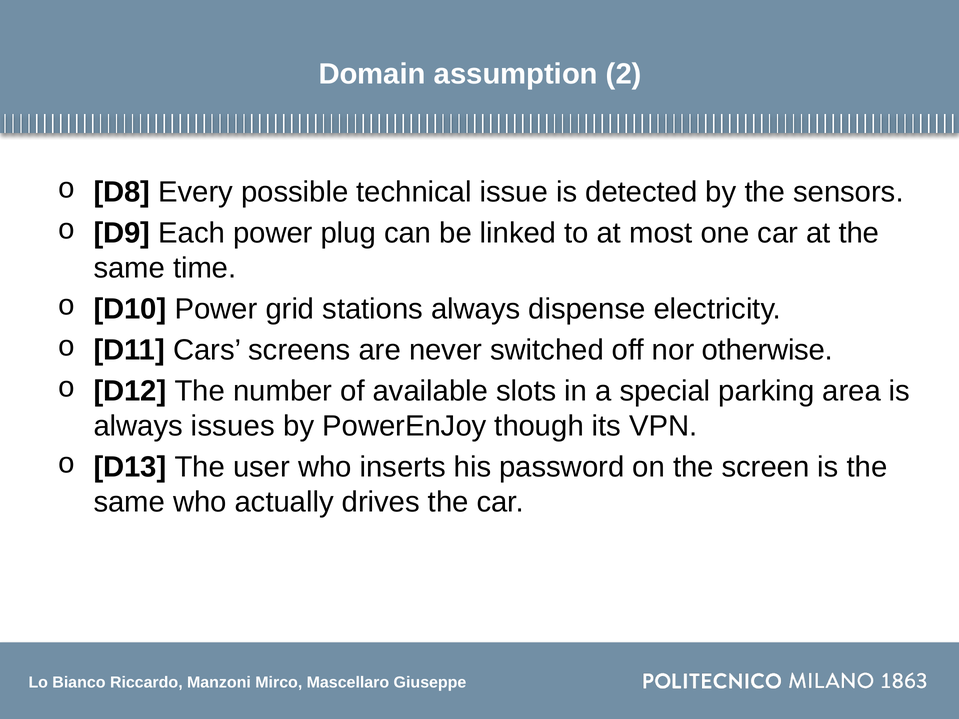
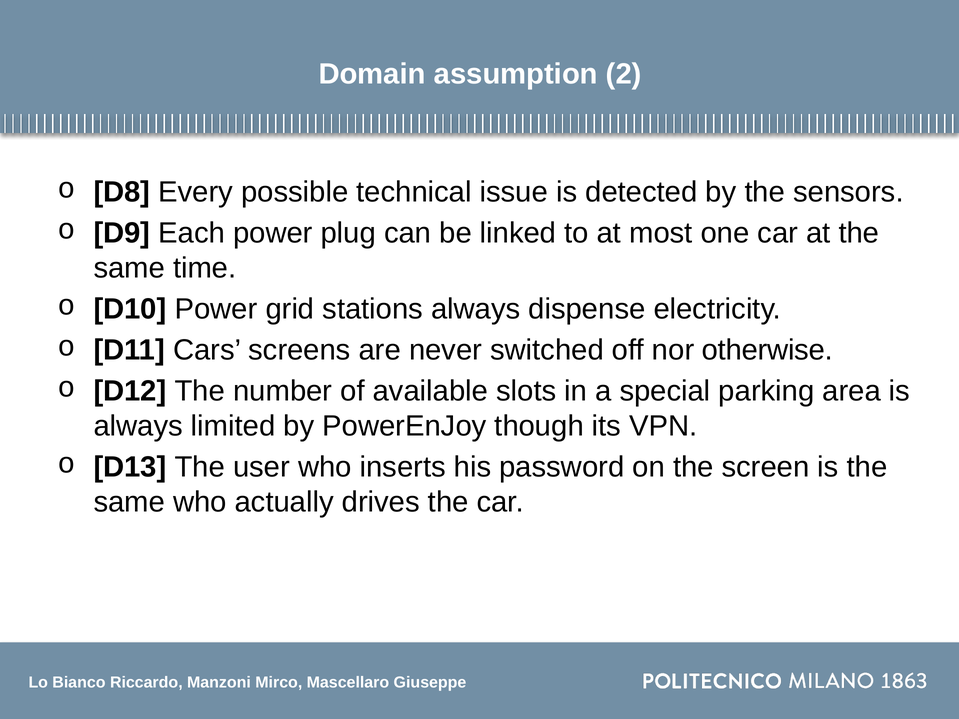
issues: issues -> limited
